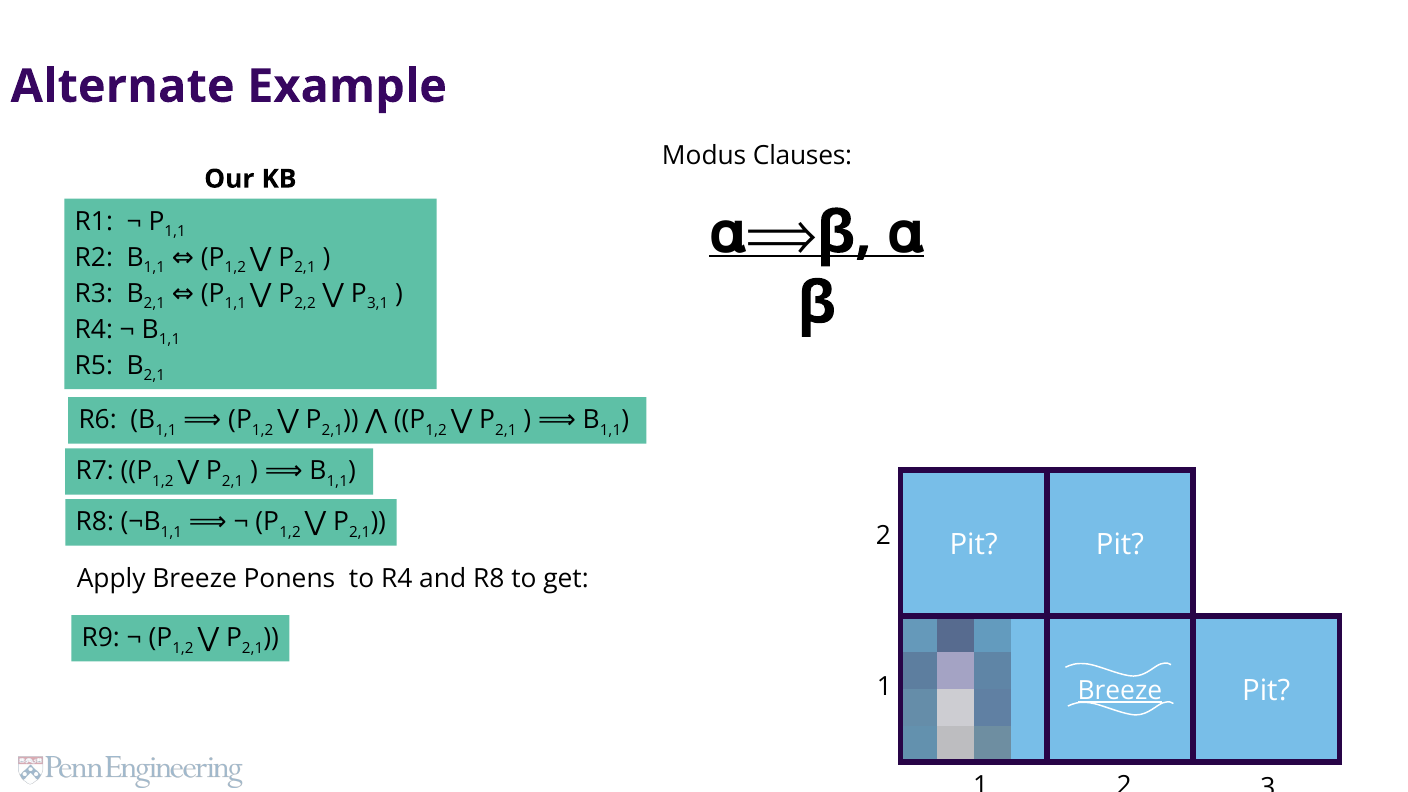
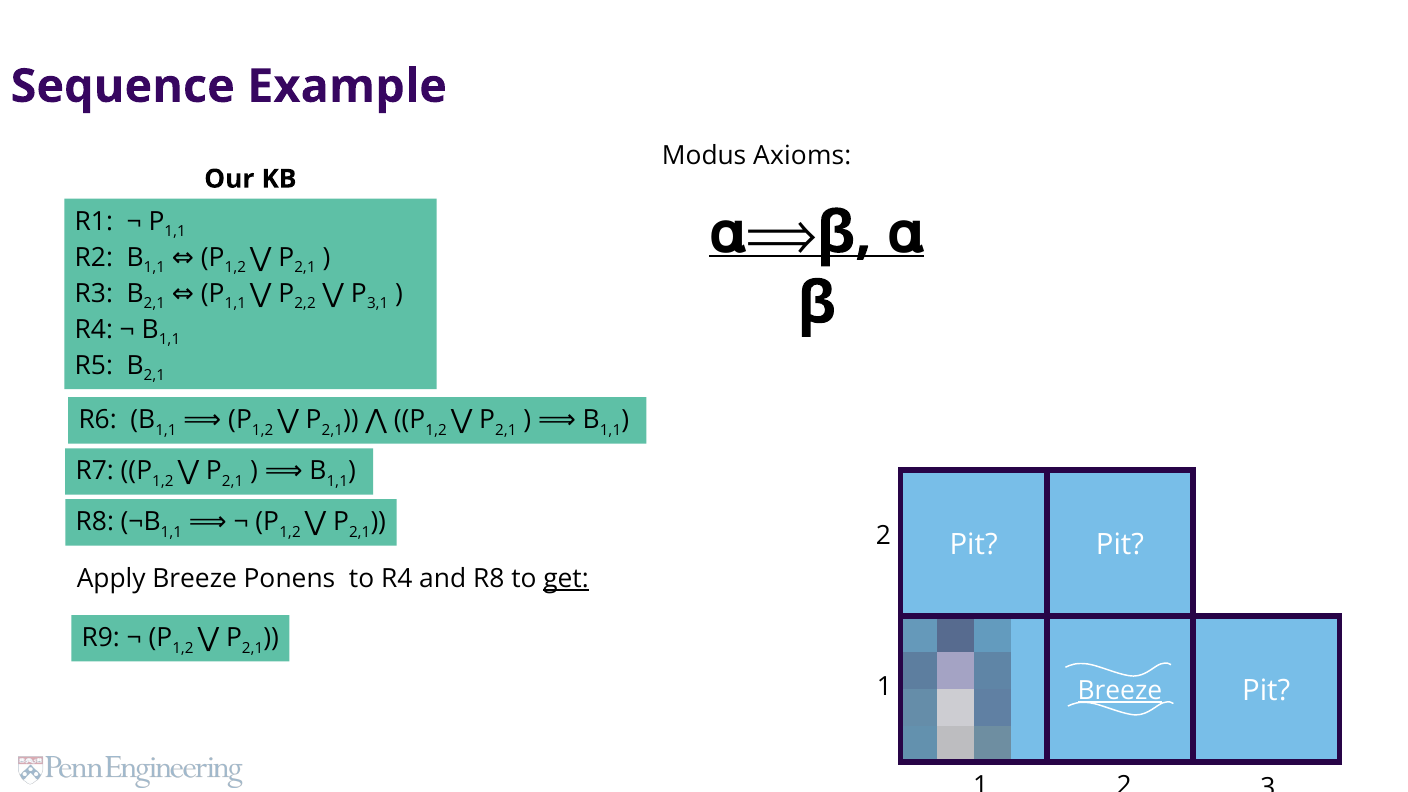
Alternate: Alternate -> Sequence
Clauses: Clauses -> Axioms
get underline: none -> present
